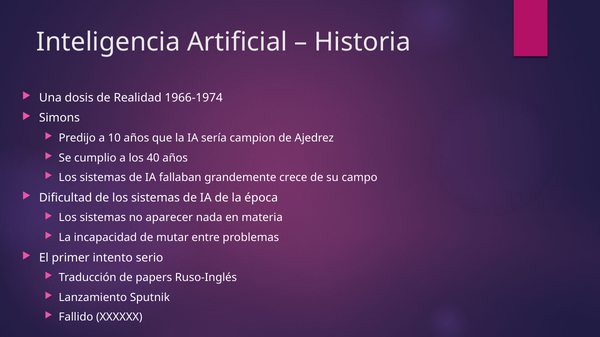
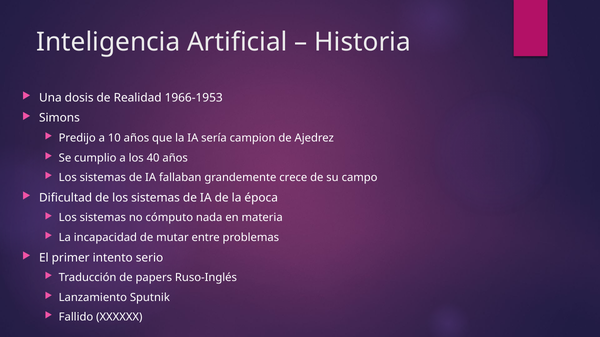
1966-1974: 1966-1974 -> 1966-1953
aparecer: aparecer -> cómputo
